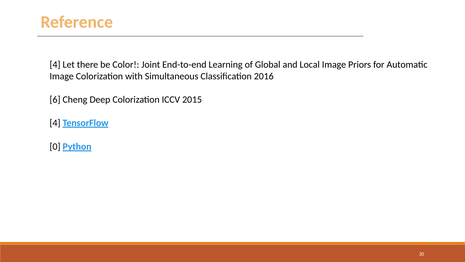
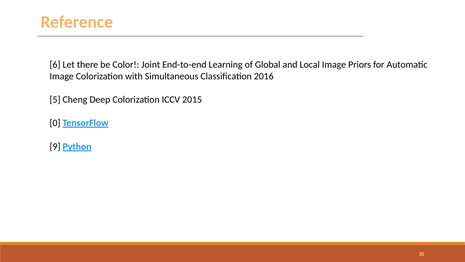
4 at (55, 65): 4 -> 6
6: 6 -> 5
4 at (55, 123): 4 -> 0
0: 0 -> 9
